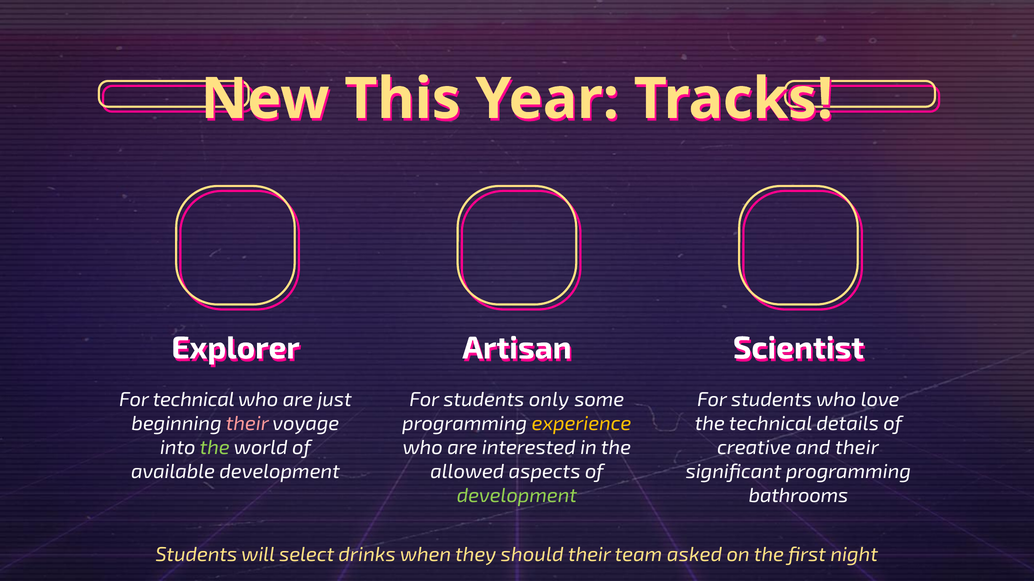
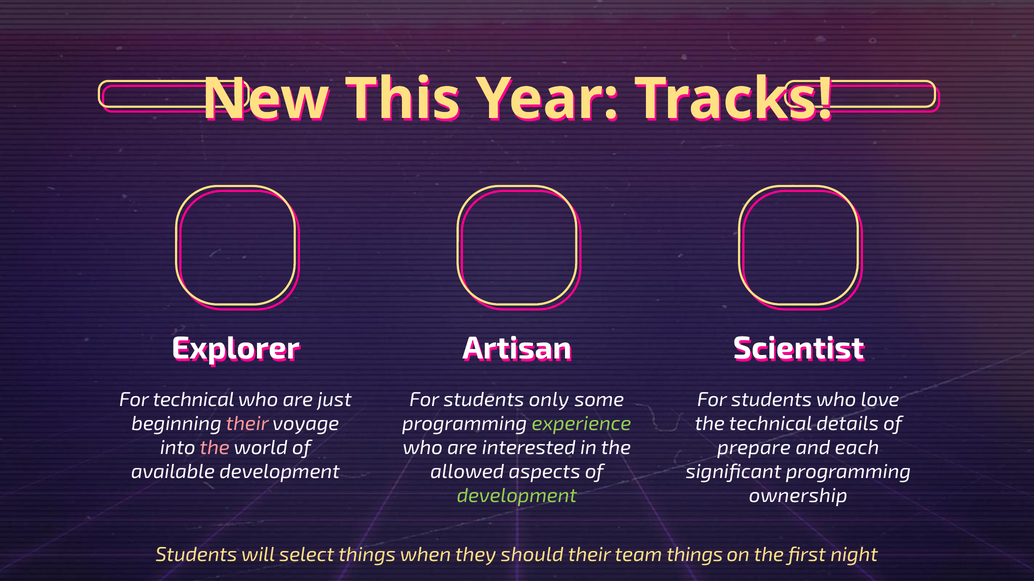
experience colour: yellow -> light green
the at (215, 448) colour: light green -> pink
creative: creative -> prepare
and their: their -> each
bathrooms: bathrooms -> ownership
select drinks: drinks -> things
team asked: asked -> things
